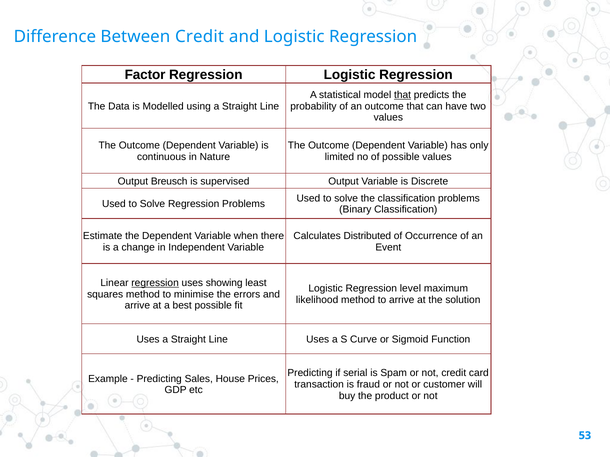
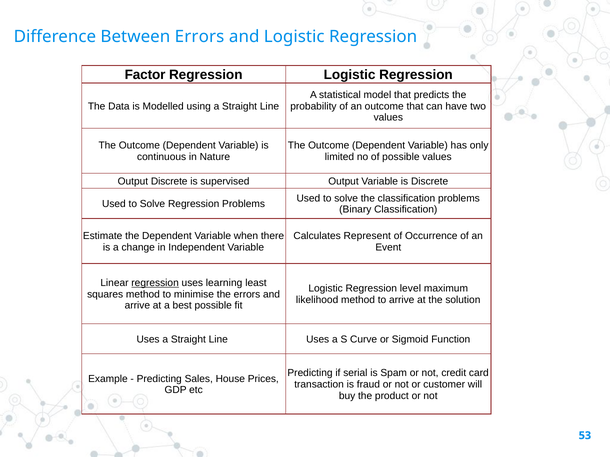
Between Credit: Credit -> Errors
that at (403, 95) underline: present -> none
Output Breusch: Breusch -> Discrete
Distributed: Distributed -> Represent
showing: showing -> learning
